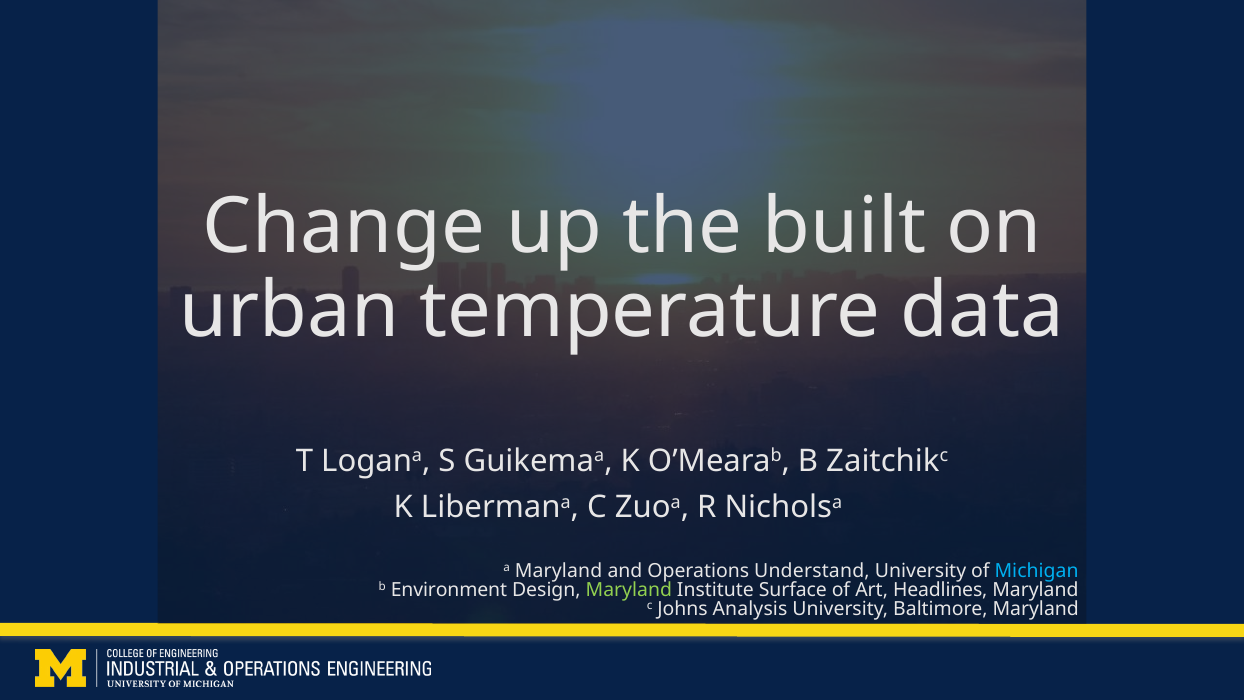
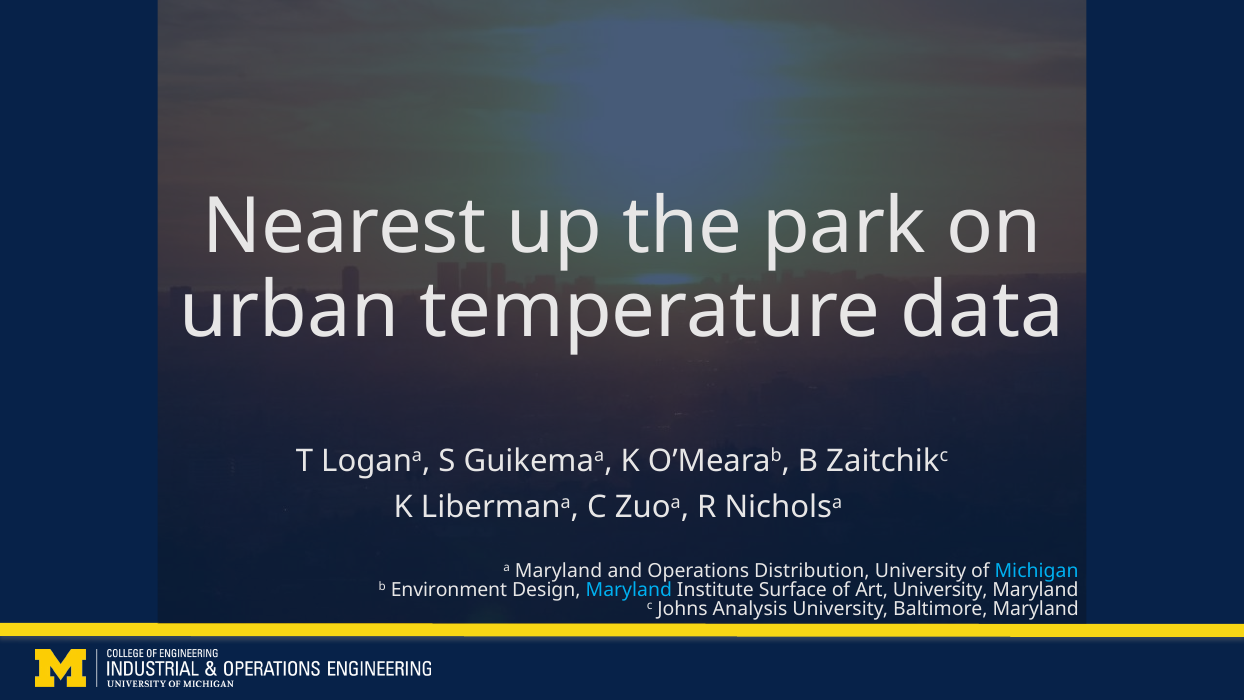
Change: Change -> Nearest
built: built -> park
Understand: Understand -> Distribution
Maryland at (629, 590) colour: light green -> light blue
Art Headlines: Headlines -> University
